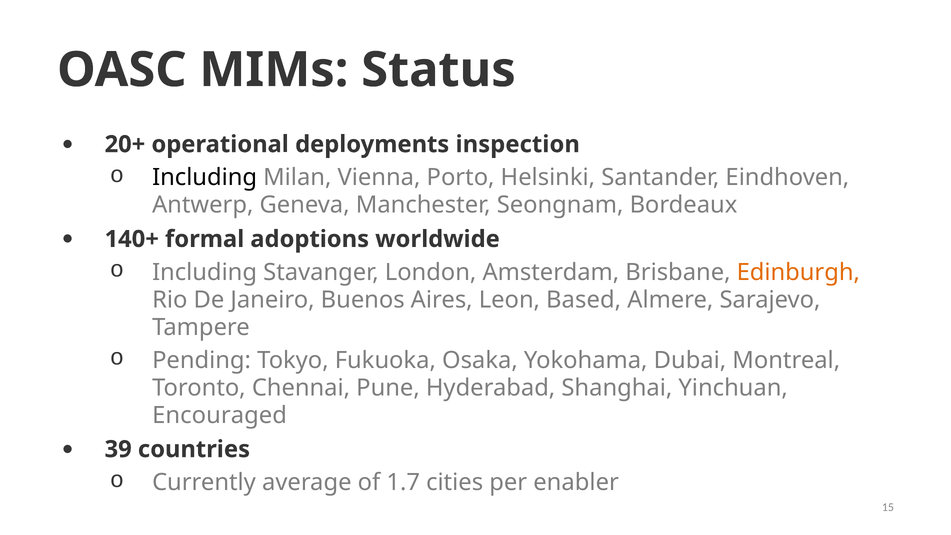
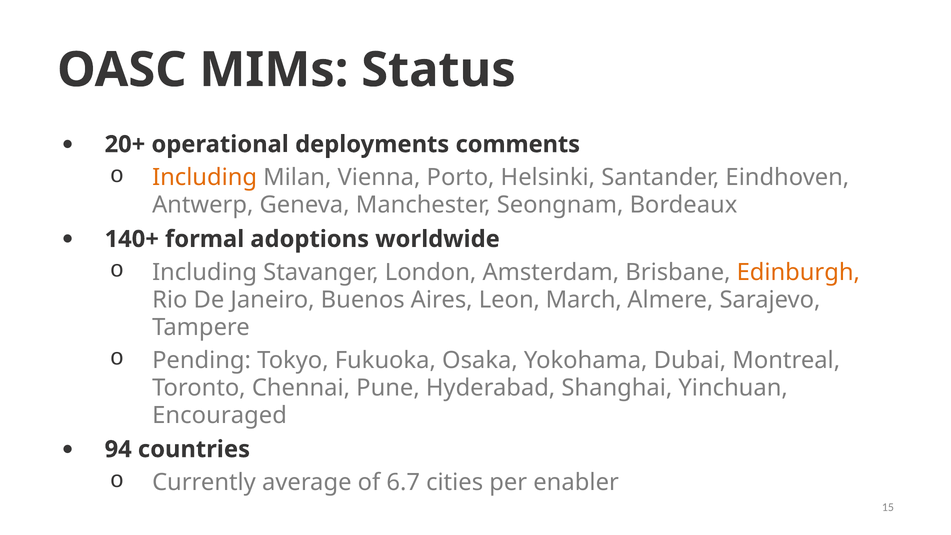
inspection: inspection -> comments
Including at (205, 178) colour: black -> orange
Based: Based -> March
39: 39 -> 94
1.7: 1.7 -> 6.7
